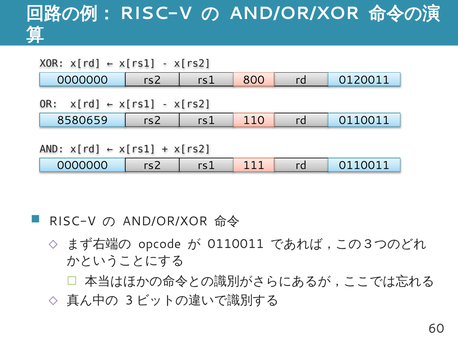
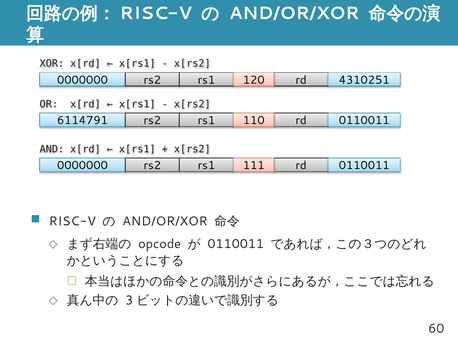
800: 800 -> 120
0120011: 0120011 -> 4310251
8580659: 8580659 -> 6114791
